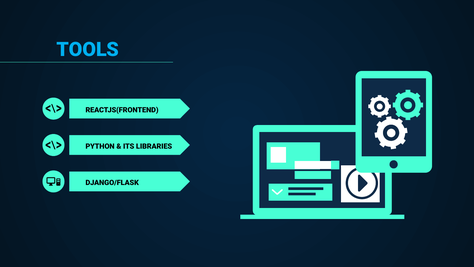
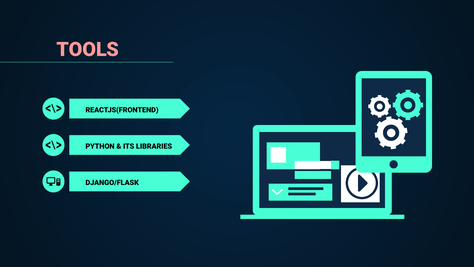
TOOLS colour: light blue -> pink
